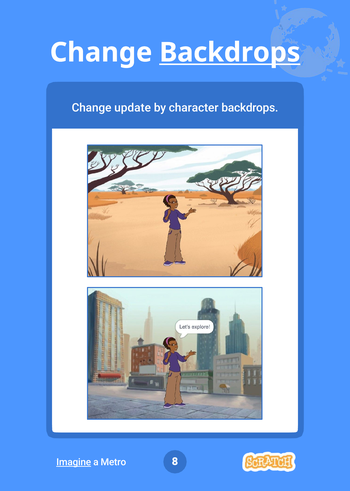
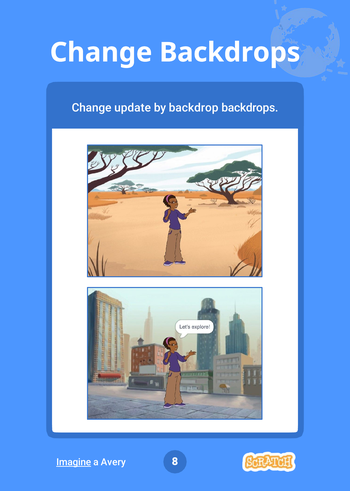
Backdrops at (230, 52) underline: present -> none
character: character -> backdrop
Metro: Metro -> Avery
